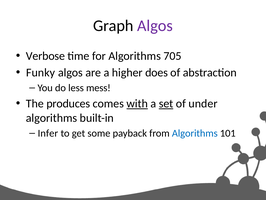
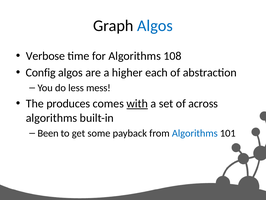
Algos at (155, 26) colour: purple -> blue
705: 705 -> 108
Funky: Funky -> Config
does: does -> each
set underline: present -> none
under: under -> across
Infer: Infer -> Been
